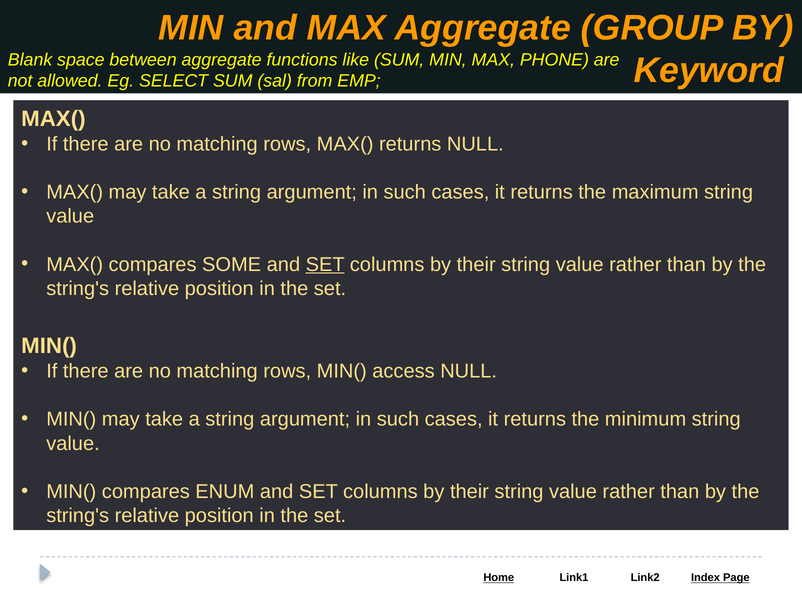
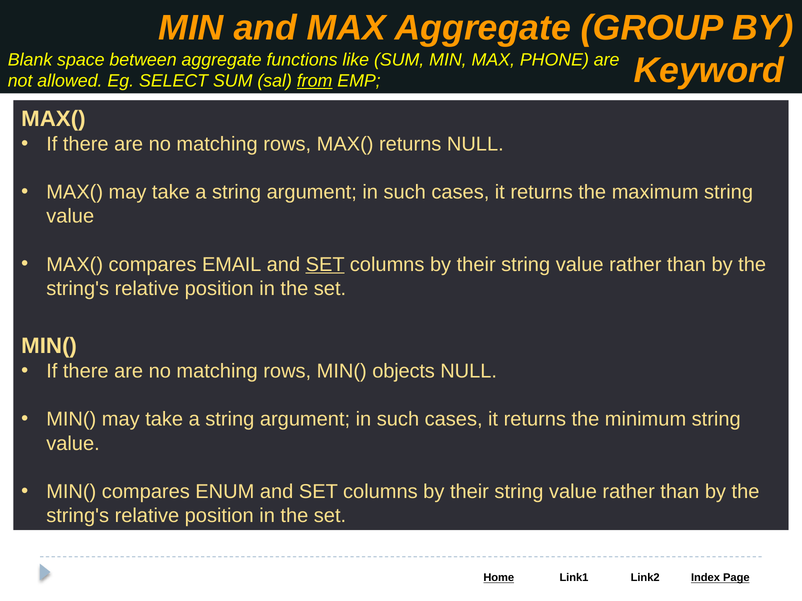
from underline: none -> present
SOME: SOME -> EMAIL
access: access -> objects
